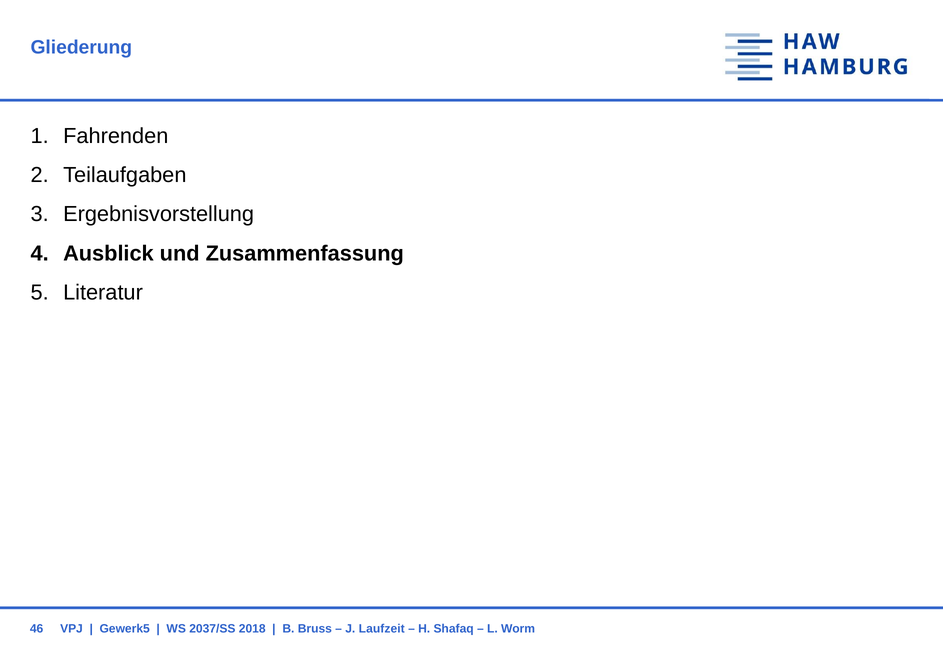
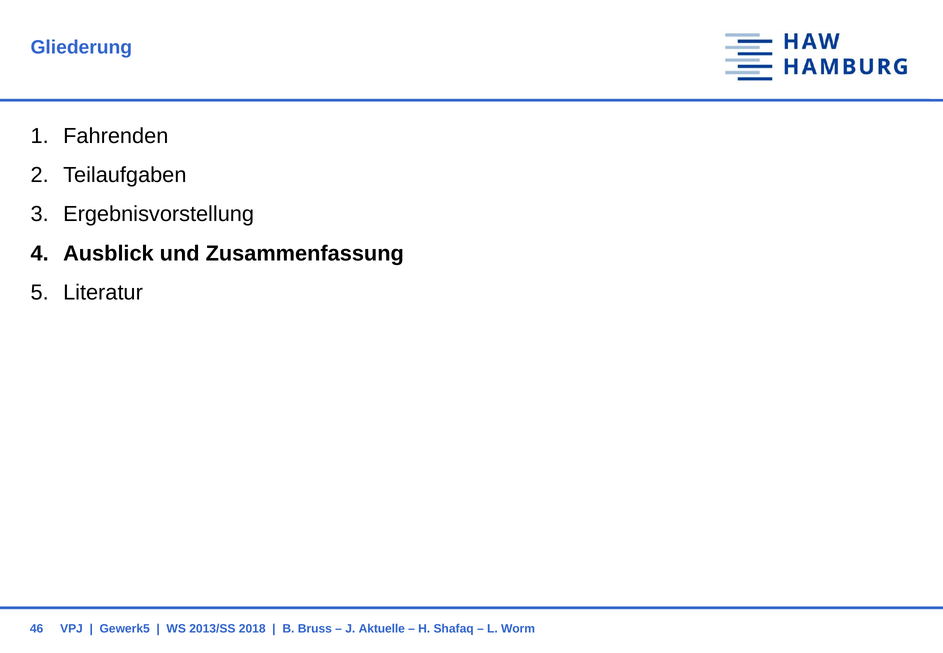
2037/SS: 2037/SS -> 2013/SS
Laufzeit: Laufzeit -> Aktuelle
